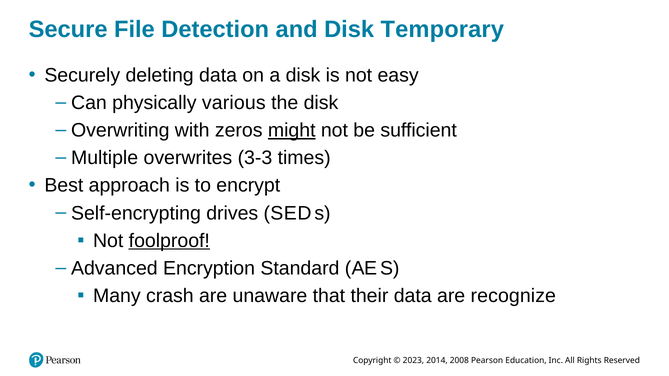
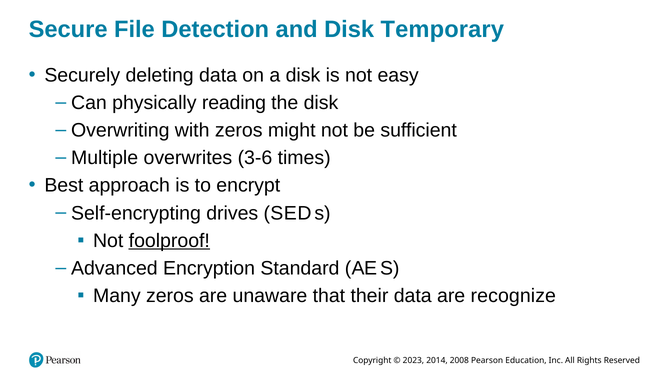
various: various -> reading
might underline: present -> none
3-3: 3-3 -> 3-6
Many crash: crash -> zeros
